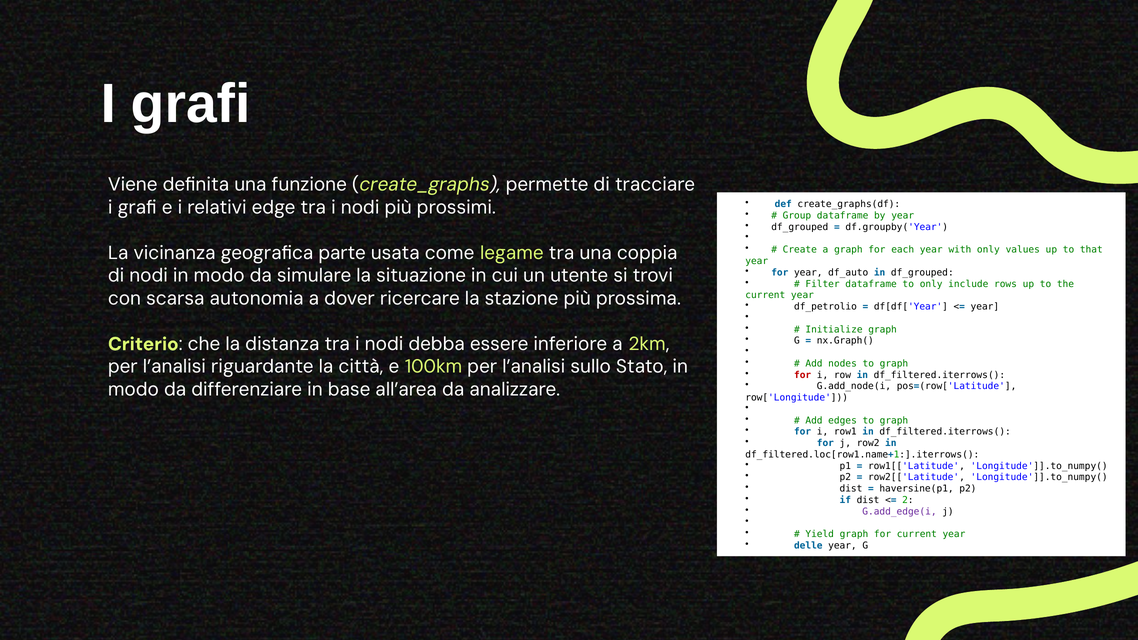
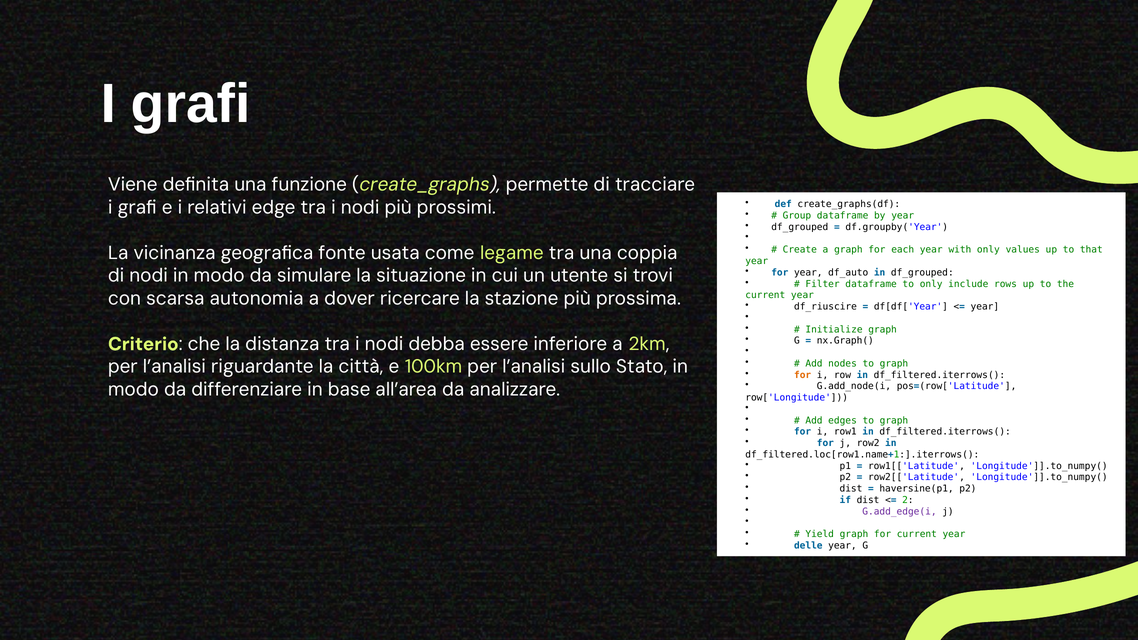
parte: parte -> fonte
df_petrolio: df_petrolio -> df_riuscire
for at (803, 375) colour: red -> orange
